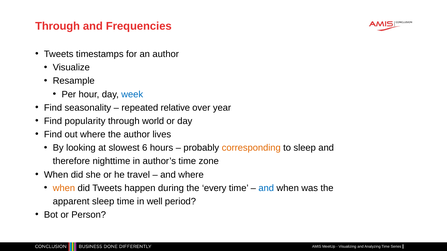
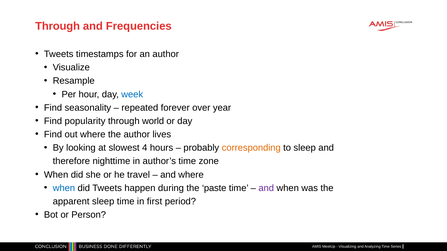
relative: relative -> forever
6: 6 -> 4
when at (64, 188) colour: orange -> blue
every: every -> paste
and at (266, 188) colour: blue -> purple
well: well -> first
